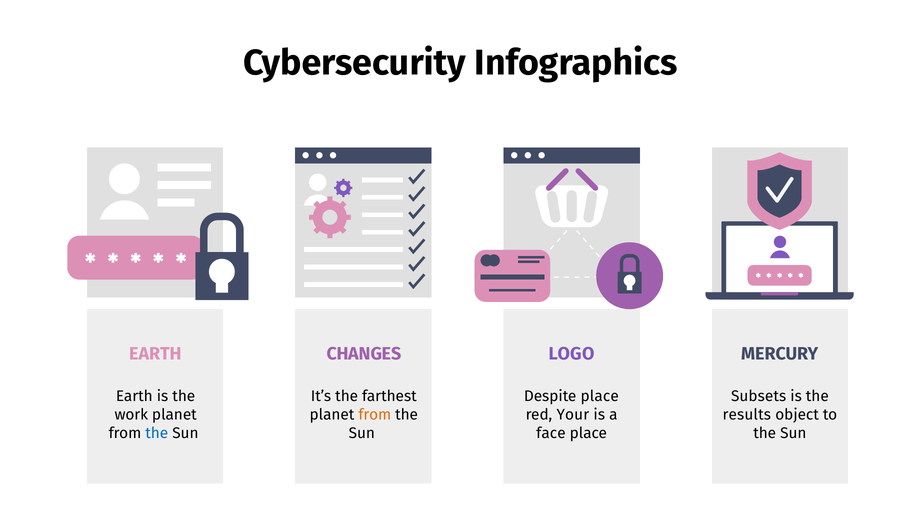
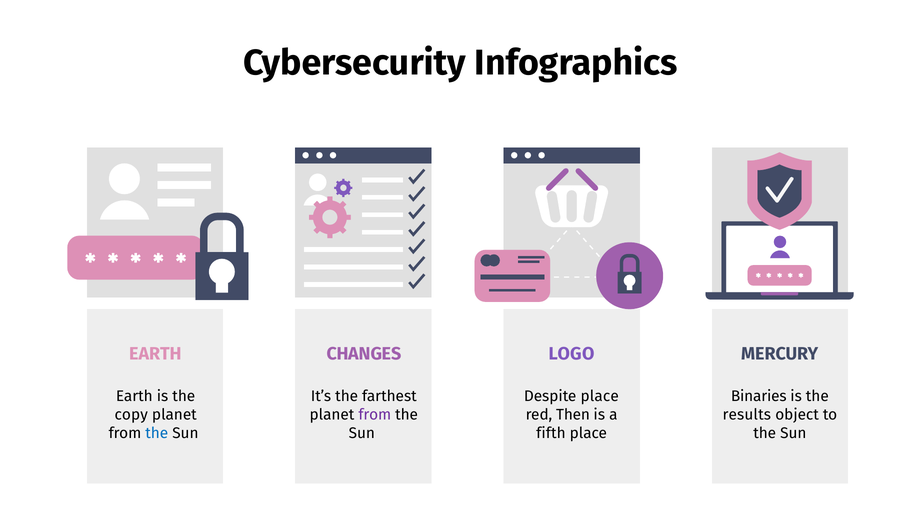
Subsets: Subsets -> Binaries
work: work -> copy
from at (375, 415) colour: orange -> purple
Your: Your -> Then
face: face -> fifth
